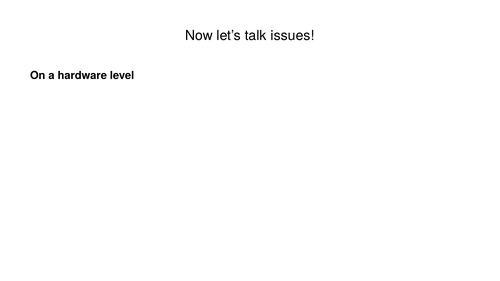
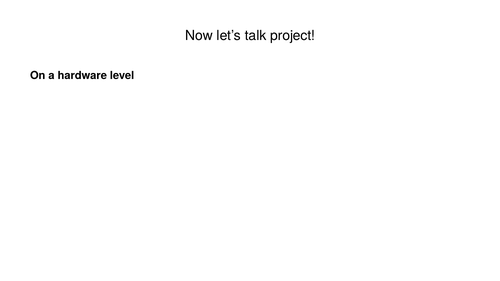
issues: issues -> project
